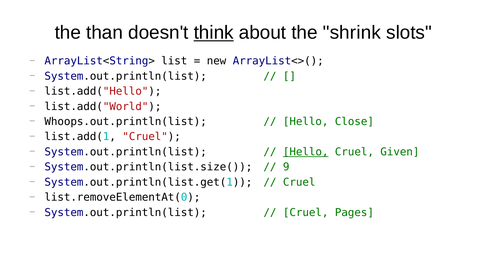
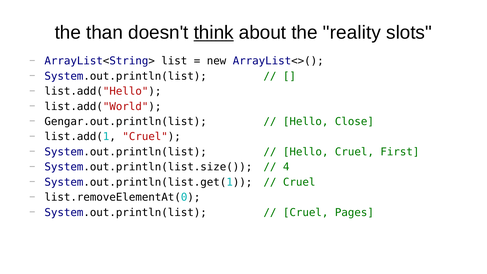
shrink: shrink -> reality
Whoops.out.println(list: Whoops.out.println(list -> Gengar.out.println(list
Hello at (306, 152) underline: present -> none
Given: Given -> First
9: 9 -> 4
